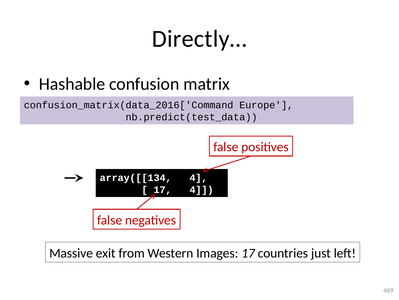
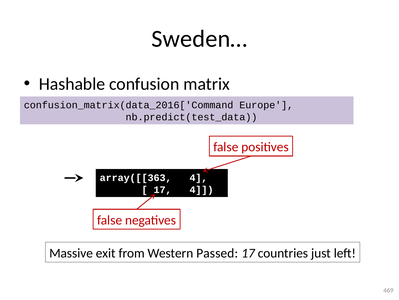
Directly…: Directly… -> Sweden…
array([[134: array([[134 -> array([[363
Images: Images -> Passed
